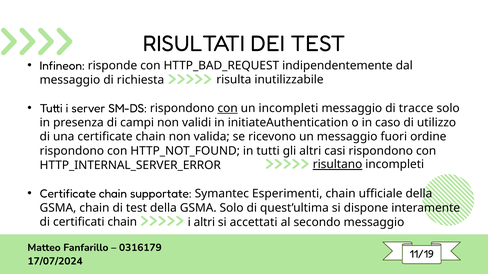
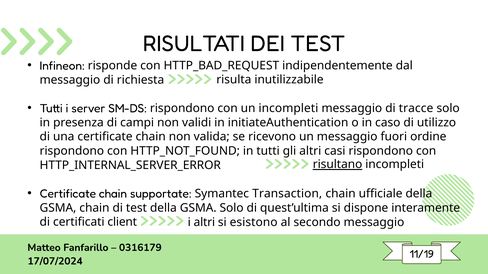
con at (228, 109) underline: present -> none
Esperimenti: Esperimenti -> Transaction
certificati chain: chain -> client
accettati: accettati -> esistono
